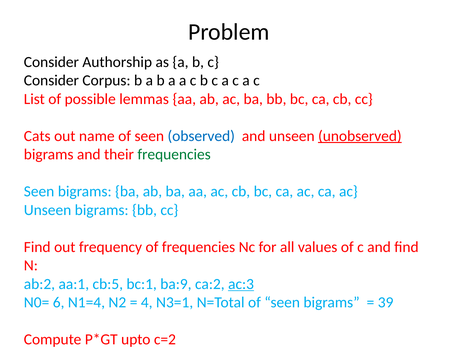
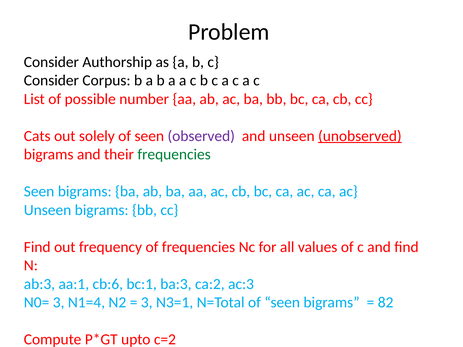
lemmas: lemmas -> number
name: name -> solely
observed colour: blue -> purple
ab:2: ab:2 -> ab:3
cb:5: cb:5 -> cb:6
ba:9: ba:9 -> ba:3
ac:3 underline: present -> none
N0= 6: 6 -> 3
4 at (147, 303): 4 -> 3
39: 39 -> 82
